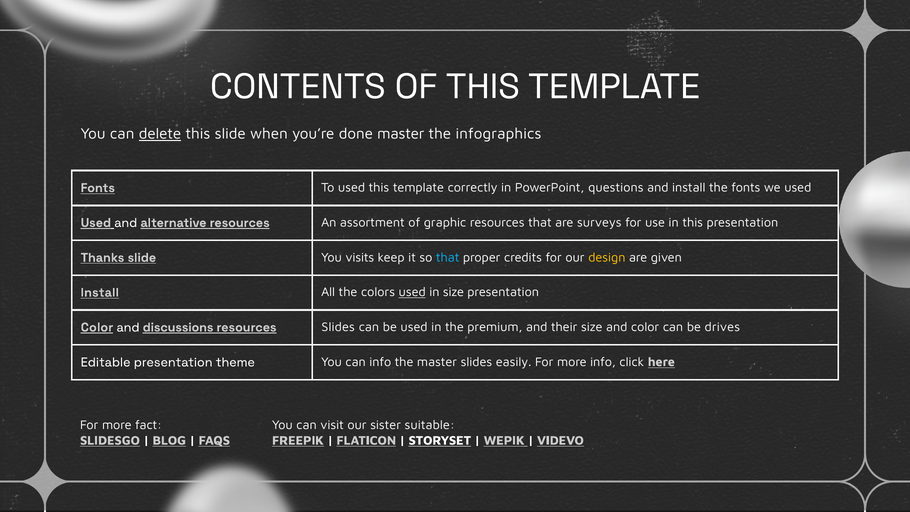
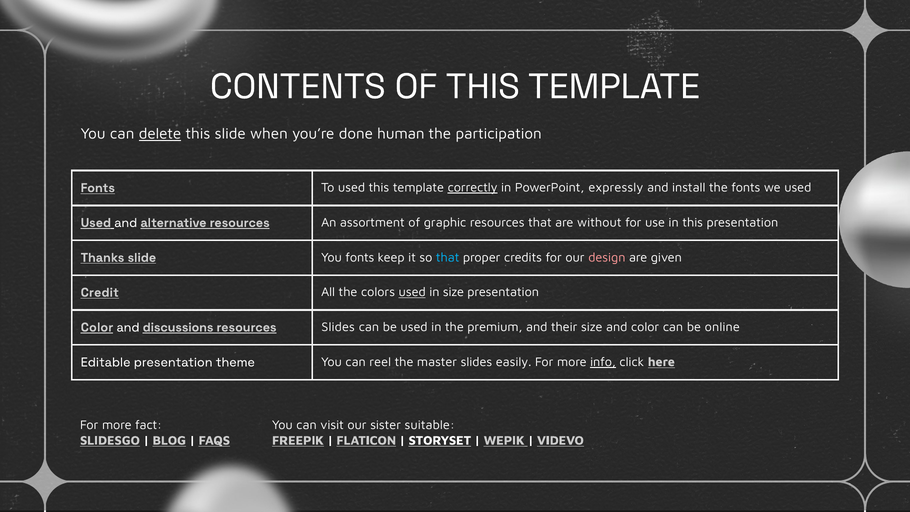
done master: master -> human
infographics: infographics -> participation
correctly underline: none -> present
questions: questions -> expressly
surveys: surveys -> without
You visits: visits -> fonts
design colour: yellow -> pink
Install at (100, 292): Install -> Credit
drives: drives -> online
can info: info -> reel
info at (603, 362) underline: none -> present
